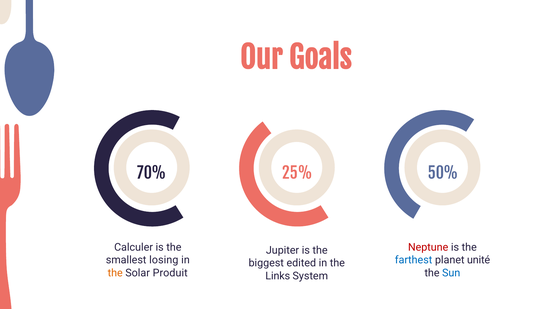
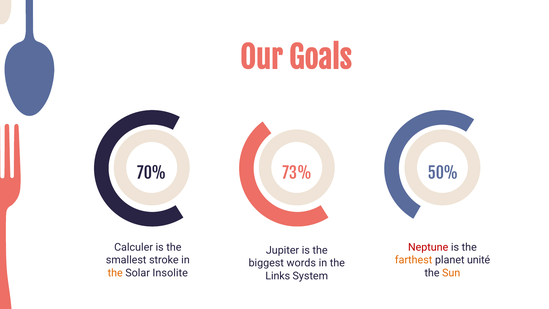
25%: 25% -> 73%
losing: losing -> stroke
farthest colour: blue -> orange
edited: edited -> words
Produit: Produit -> Insolite
Sun colour: blue -> orange
